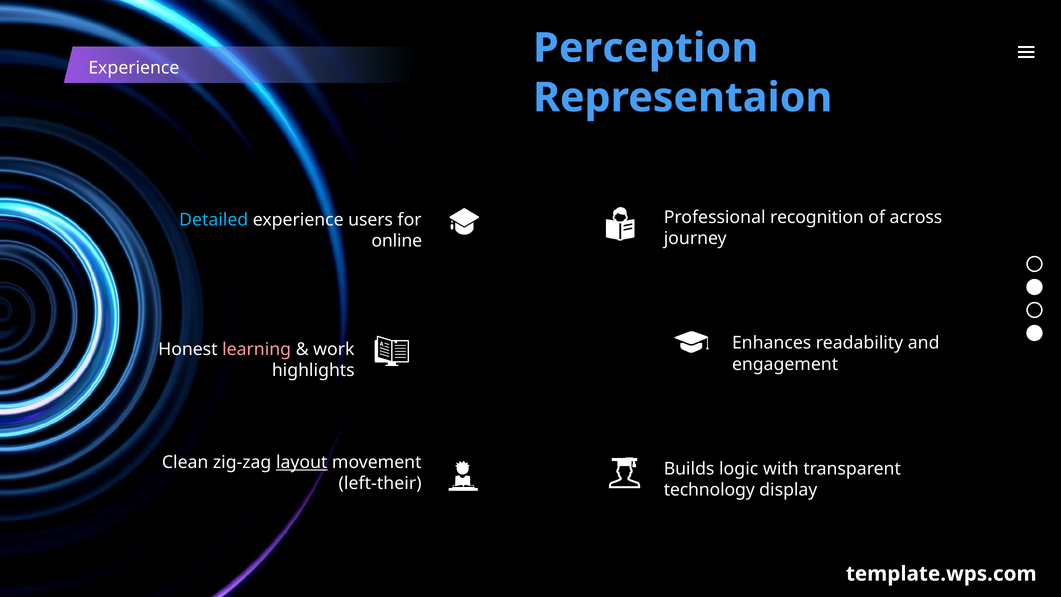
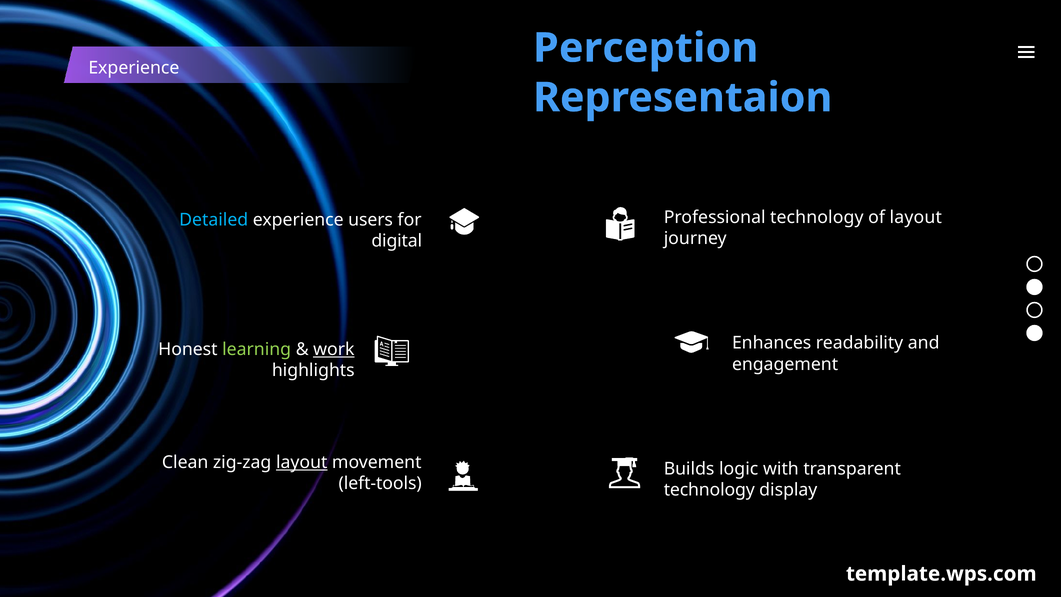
Professional recognition: recognition -> technology
of across: across -> layout
online: online -> digital
learning colour: pink -> light green
work underline: none -> present
left-their: left-their -> left-tools
